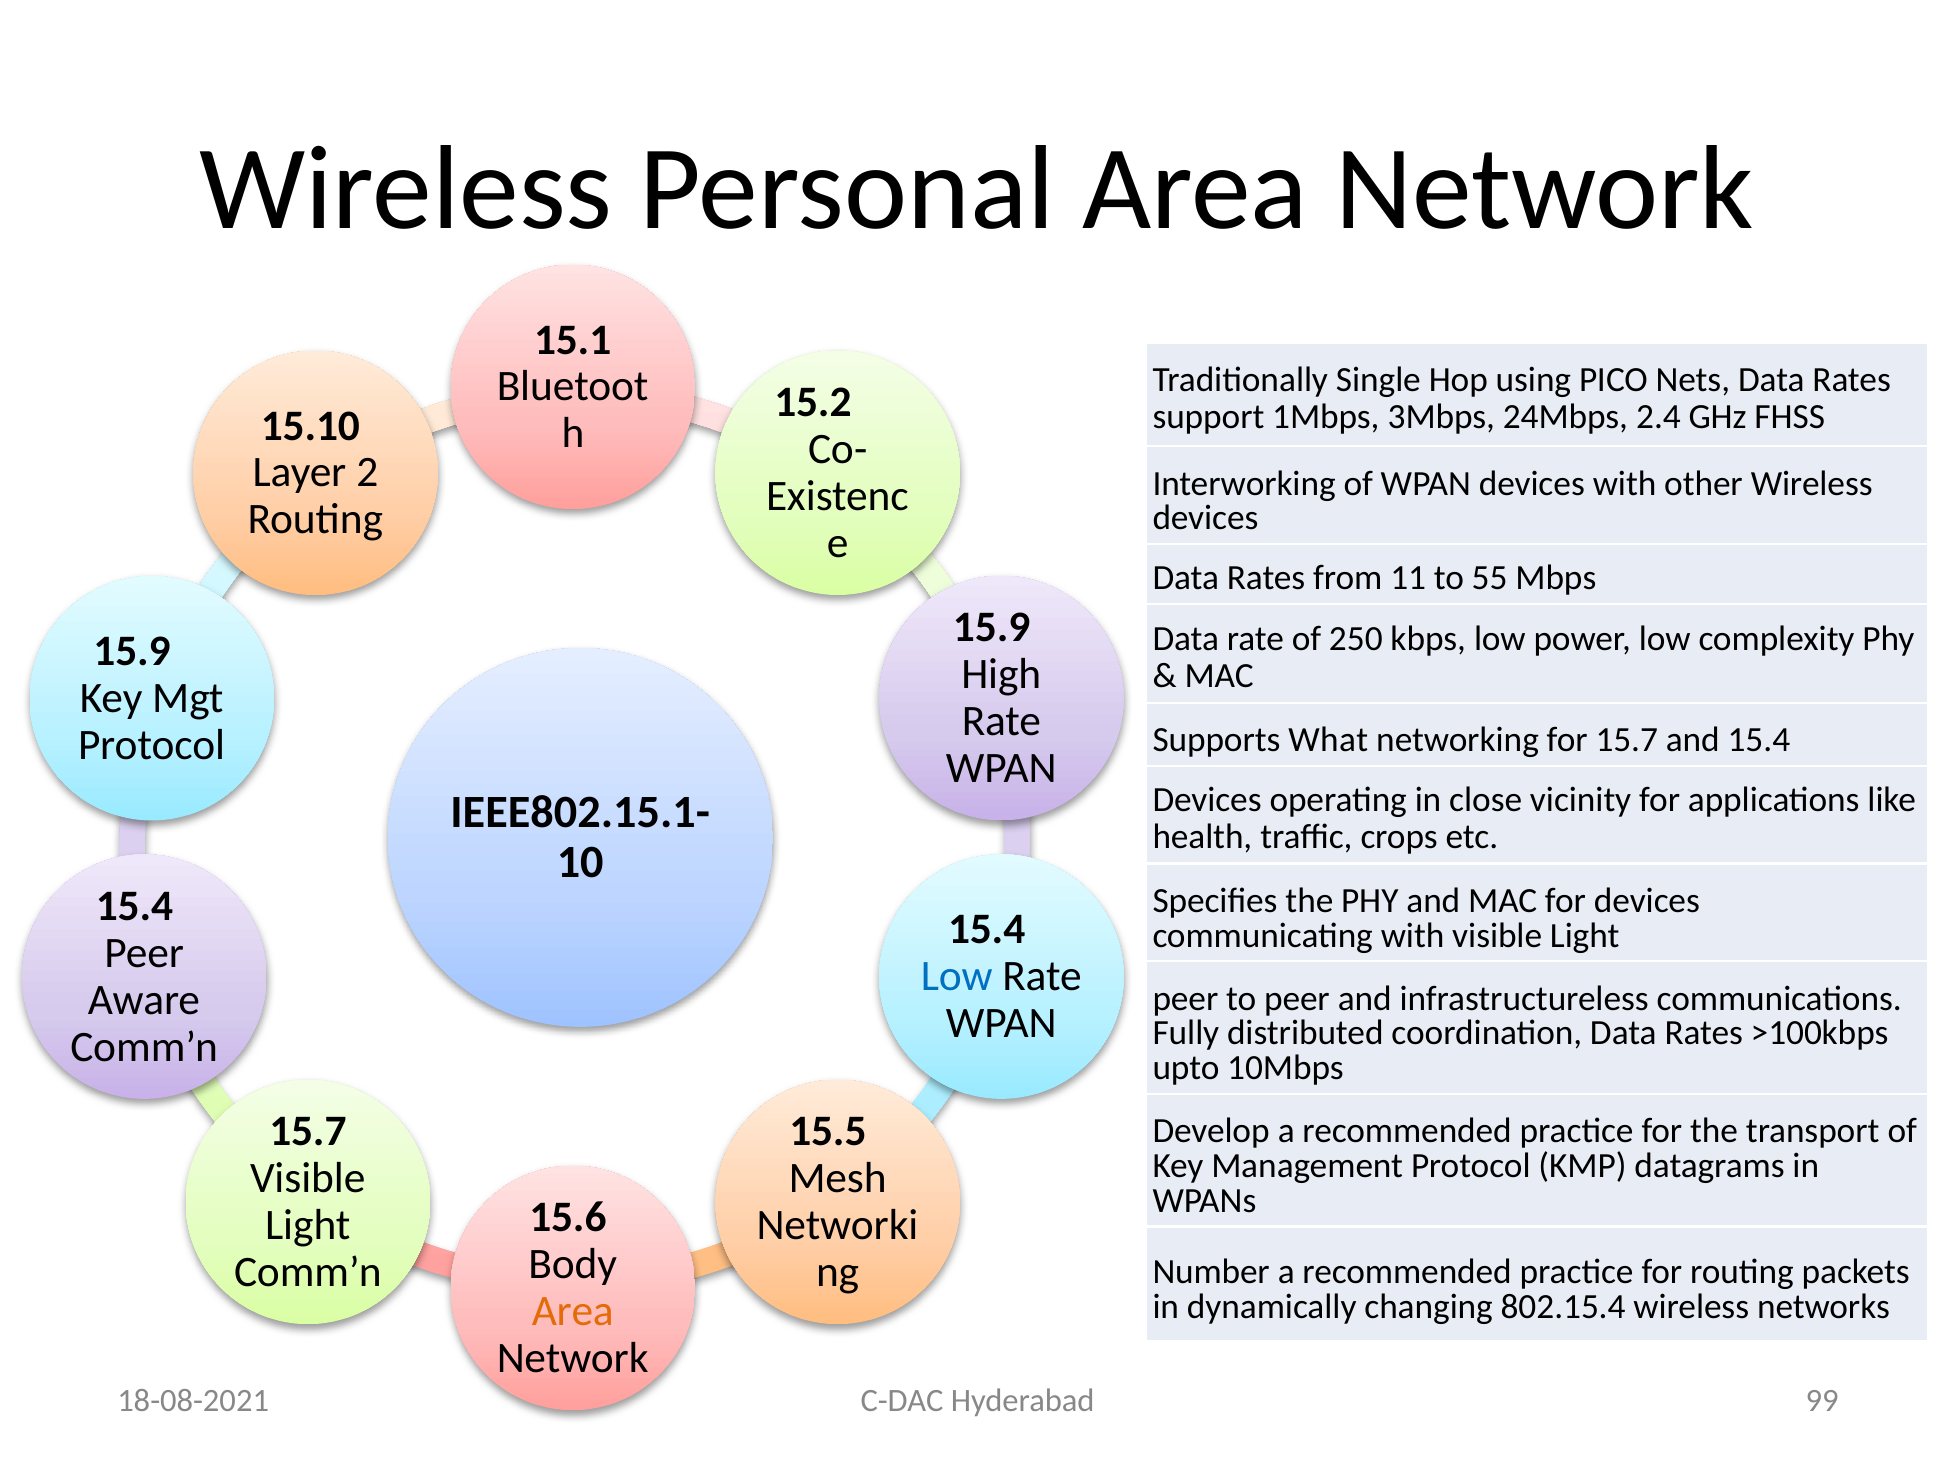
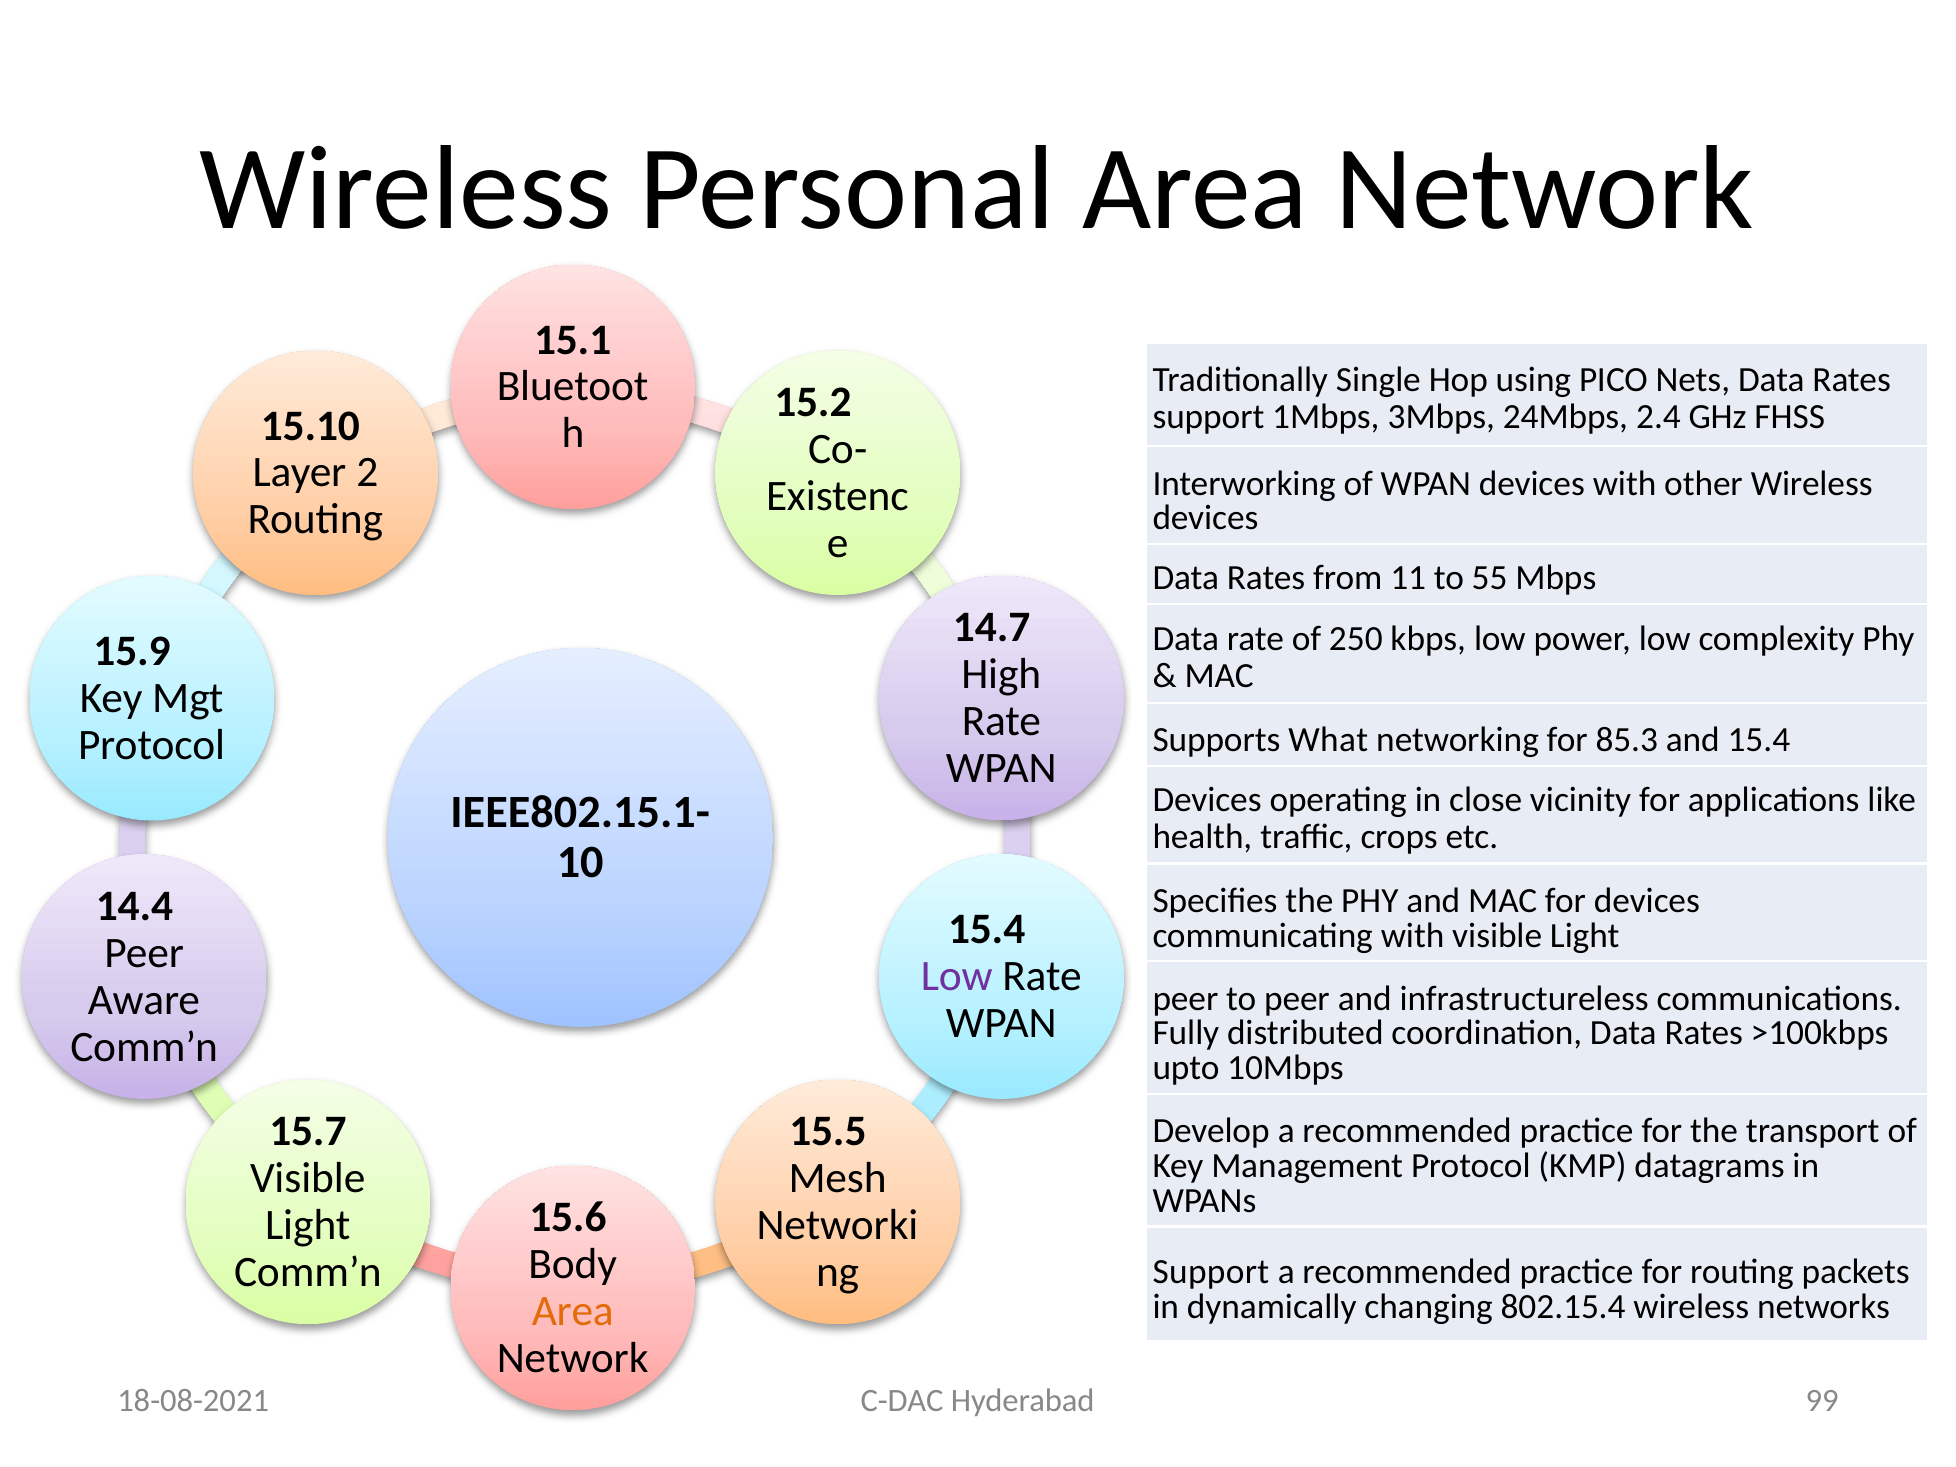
15.9 at (992, 627): 15.9 -> 14.7
for 15.7: 15.7 -> 85.3
15.4 at (134, 906): 15.4 -> 14.4
Low at (957, 976) colour: blue -> purple
Number at (1211, 1272): Number -> Support
